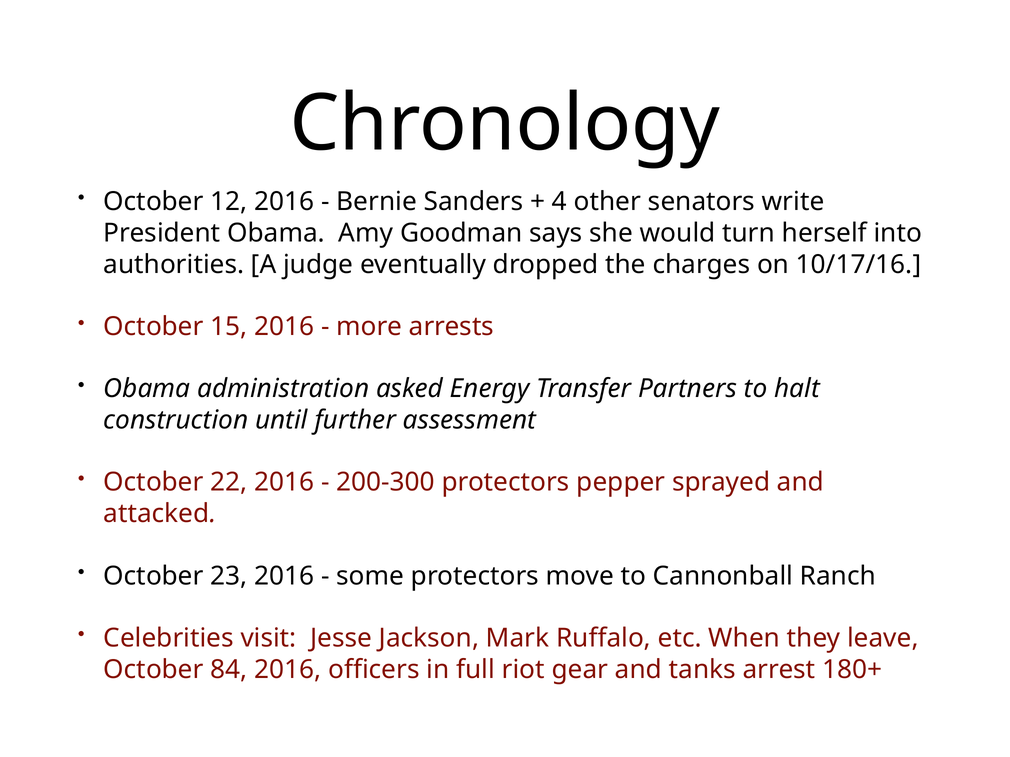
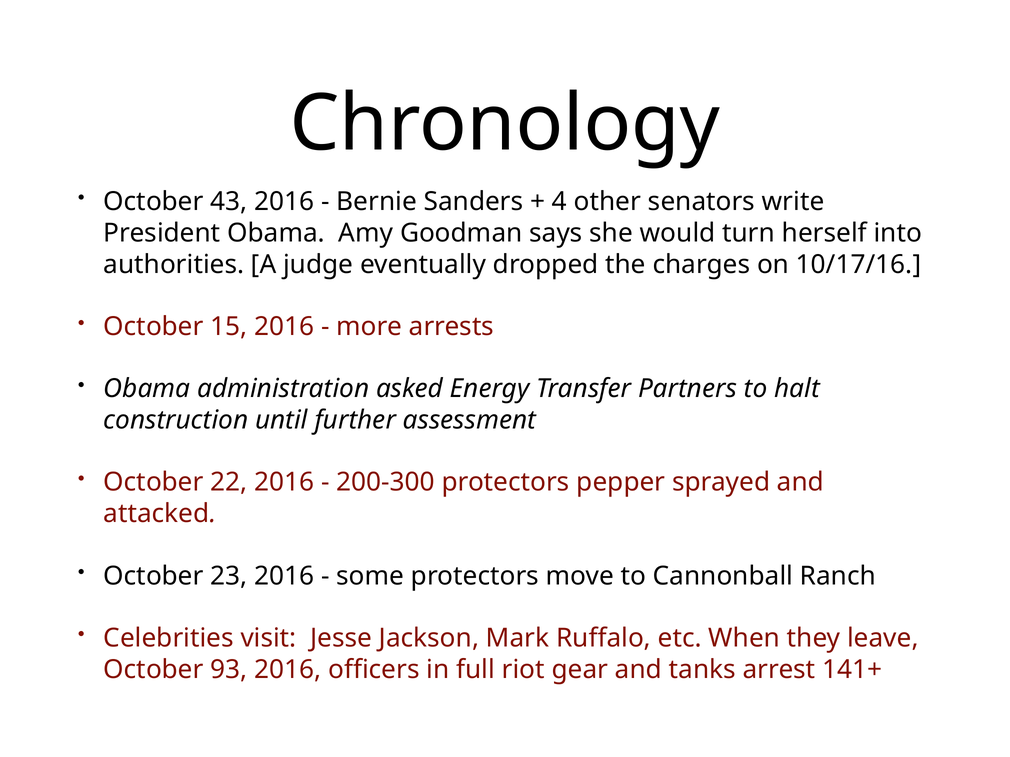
12: 12 -> 43
84: 84 -> 93
180+: 180+ -> 141+
